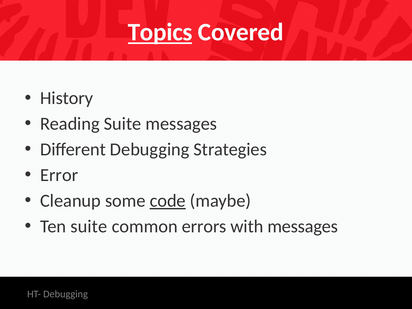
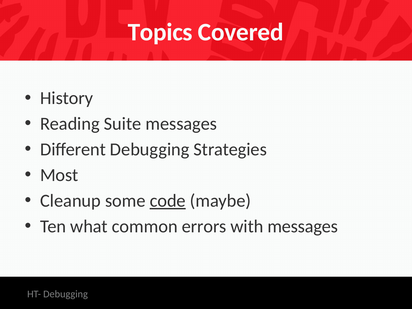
Topics underline: present -> none
Error: Error -> Most
Ten suite: suite -> what
